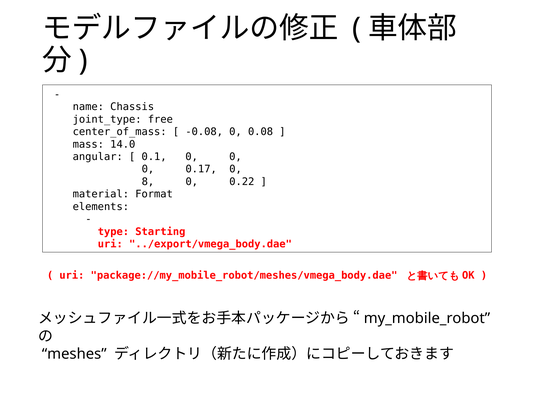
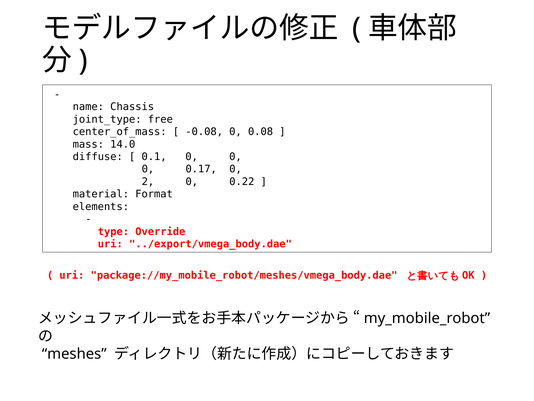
angular: angular -> diffuse
8: 8 -> 2
Starting: Starting -> Override
